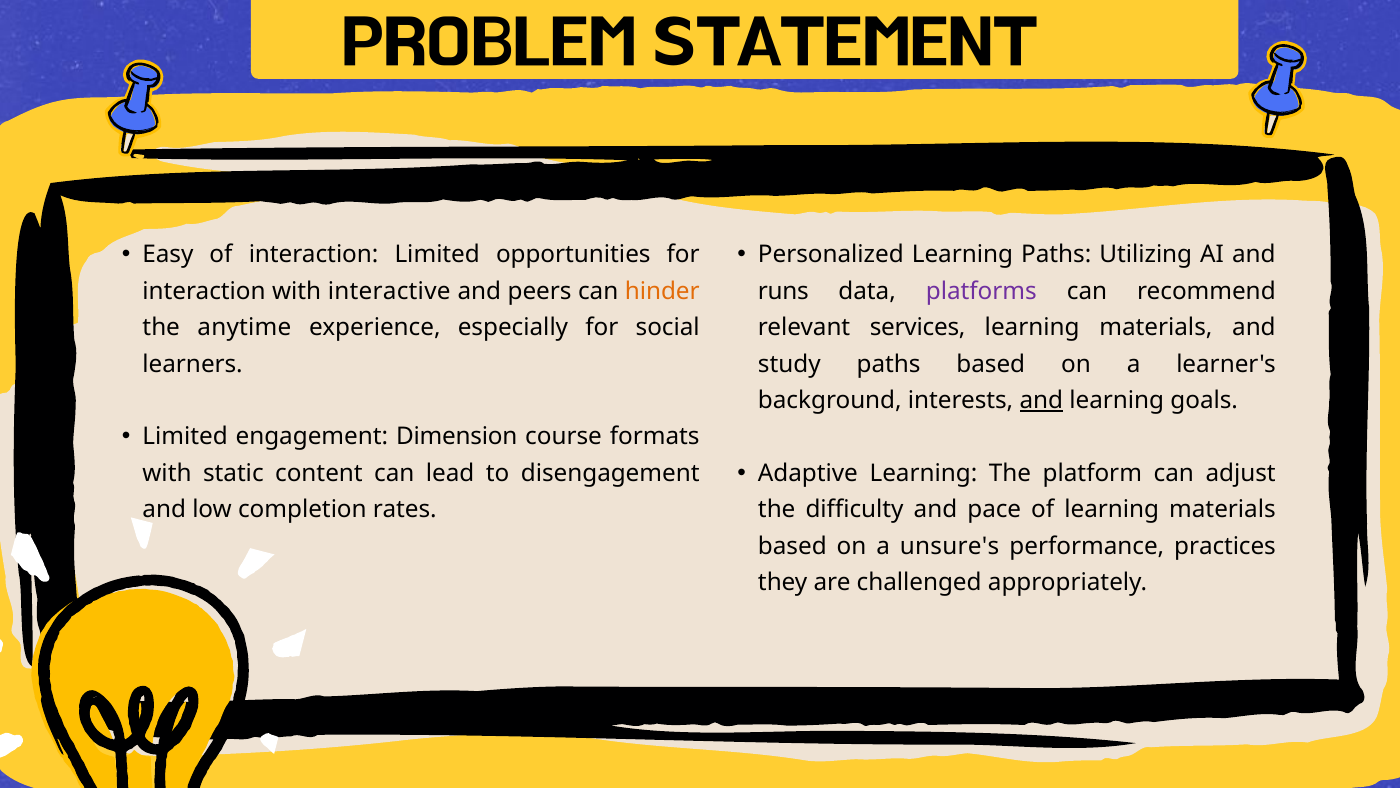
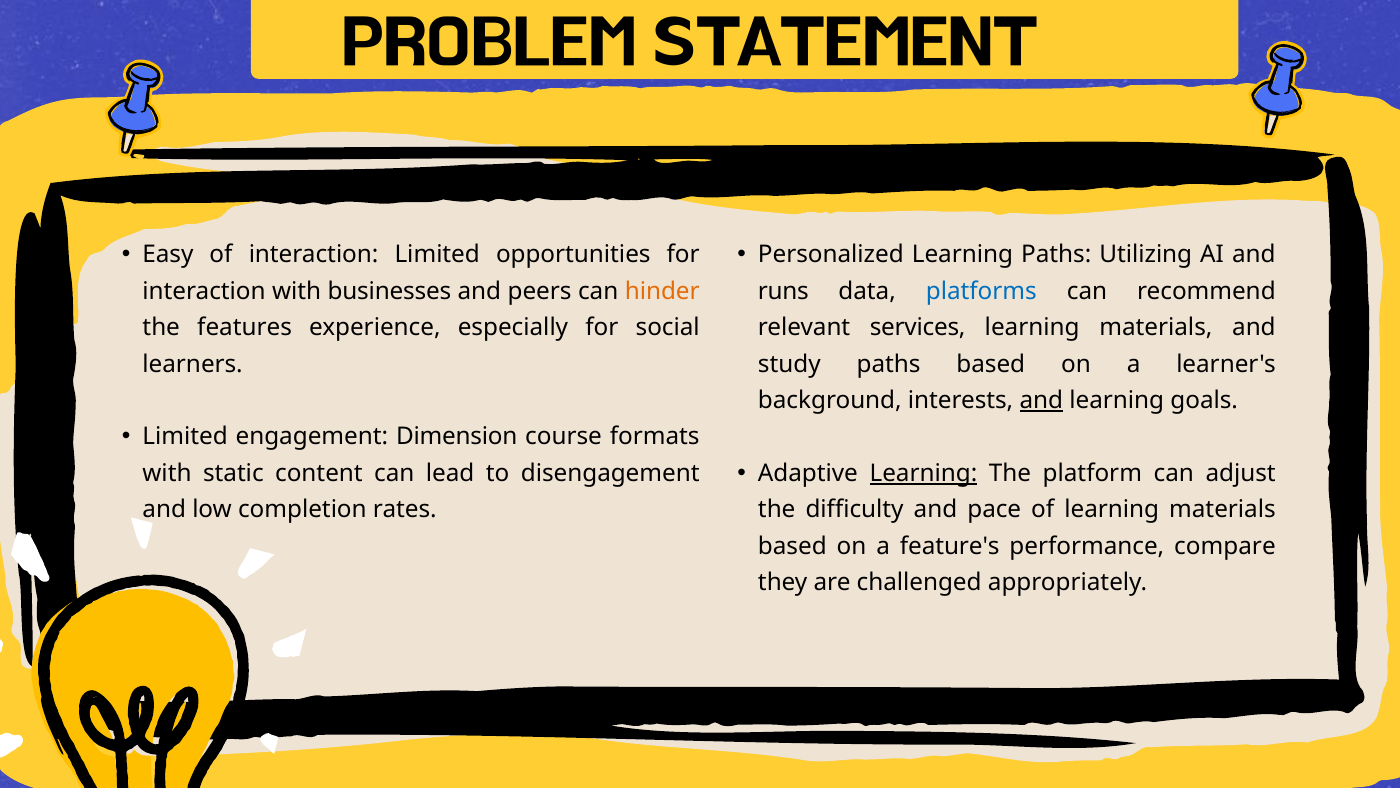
interactive: interactive -> businesses
platforms colour: purple -> blue
anytime: anytime -> features
Learning at (923, 473) underline: none -> present
unsure's: unsure's -> feature's
practices: practices -> compare
